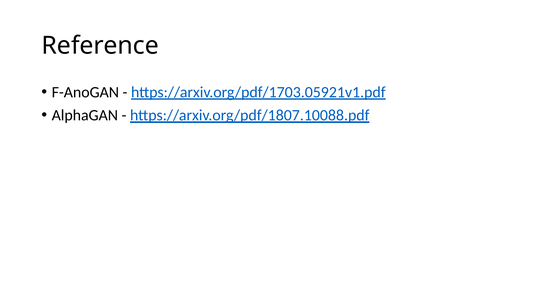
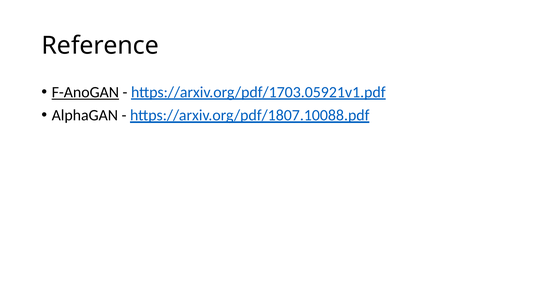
F-AnoGAN underline: none -> present
